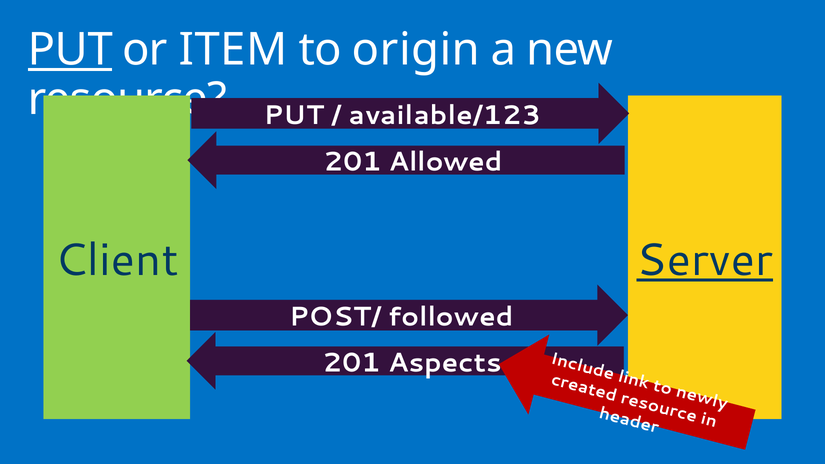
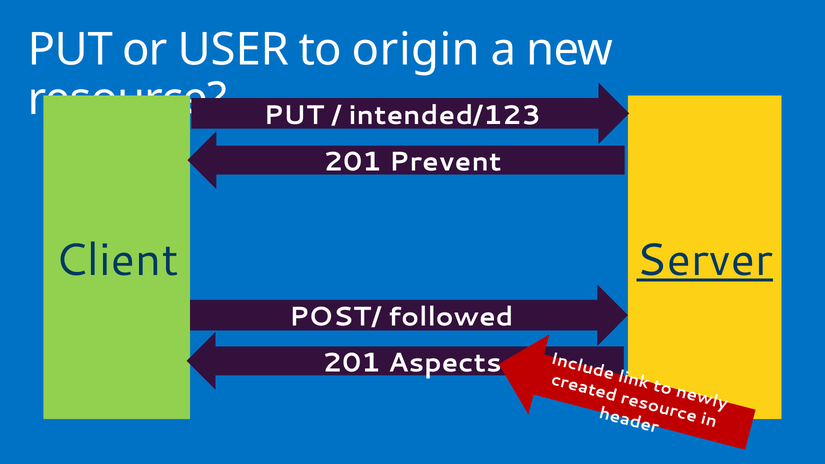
PUT at (70, 50) underline: present -> none
ITEM: ITEM -> USER
available/123: available/123 -> intended/123
Allowed: Allowed -> Prevent
